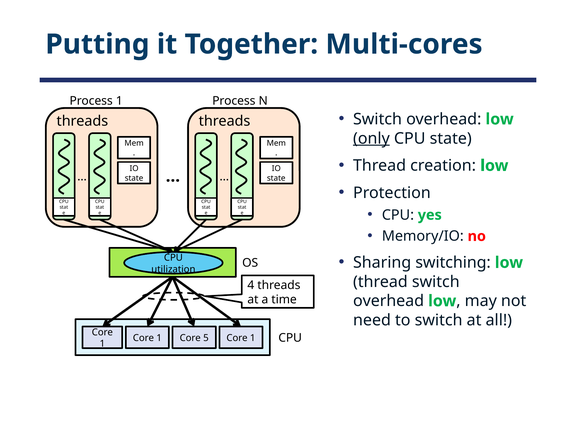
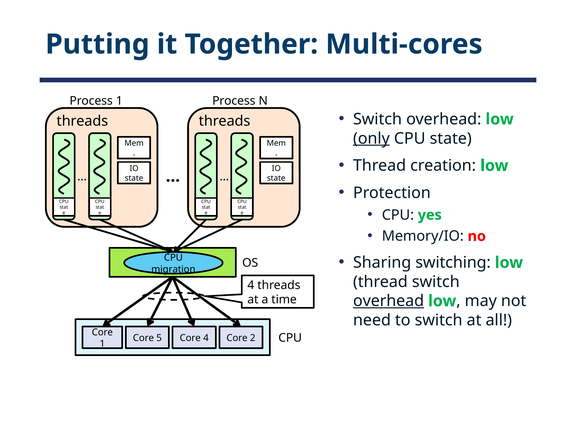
utilization: utilization -> migration
overhead at (389, 301) underline: none -> present
1 at (159, 338): 1 -> 5
Core 5: 5 -> 4
1 at (253, 338): 1 -> 2
